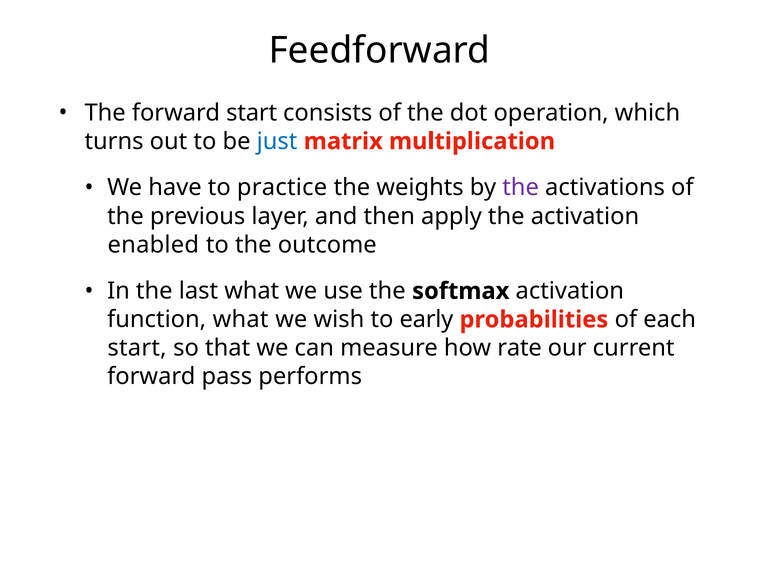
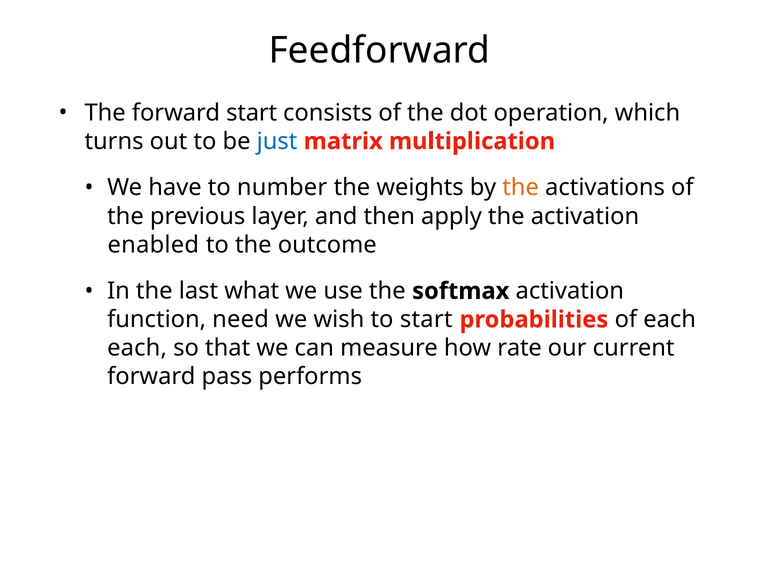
practice: practice -> number
the at (521, 187) colour: purple -> orange
function what: what -> need
to early: early -> start
start at (137, 348): start -> each
